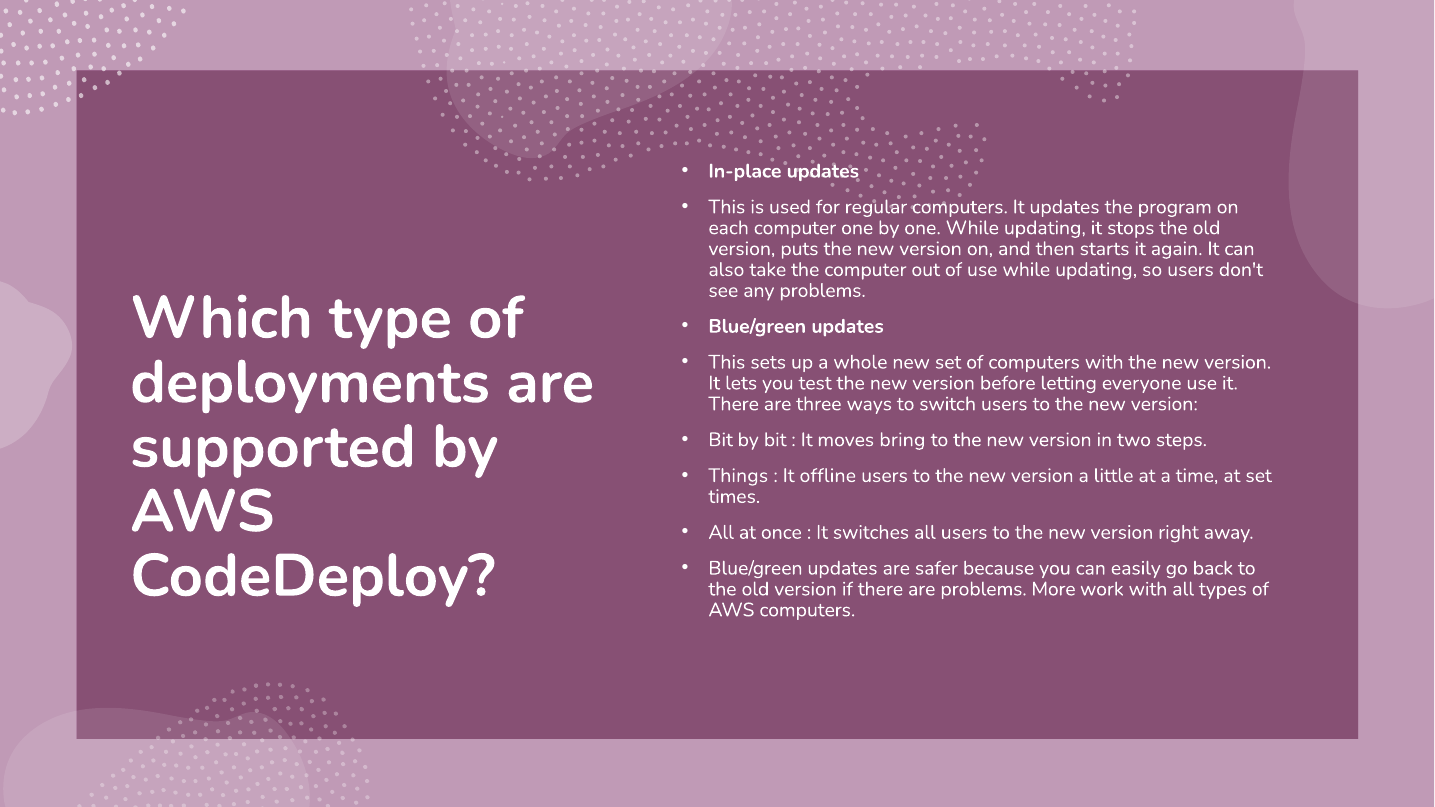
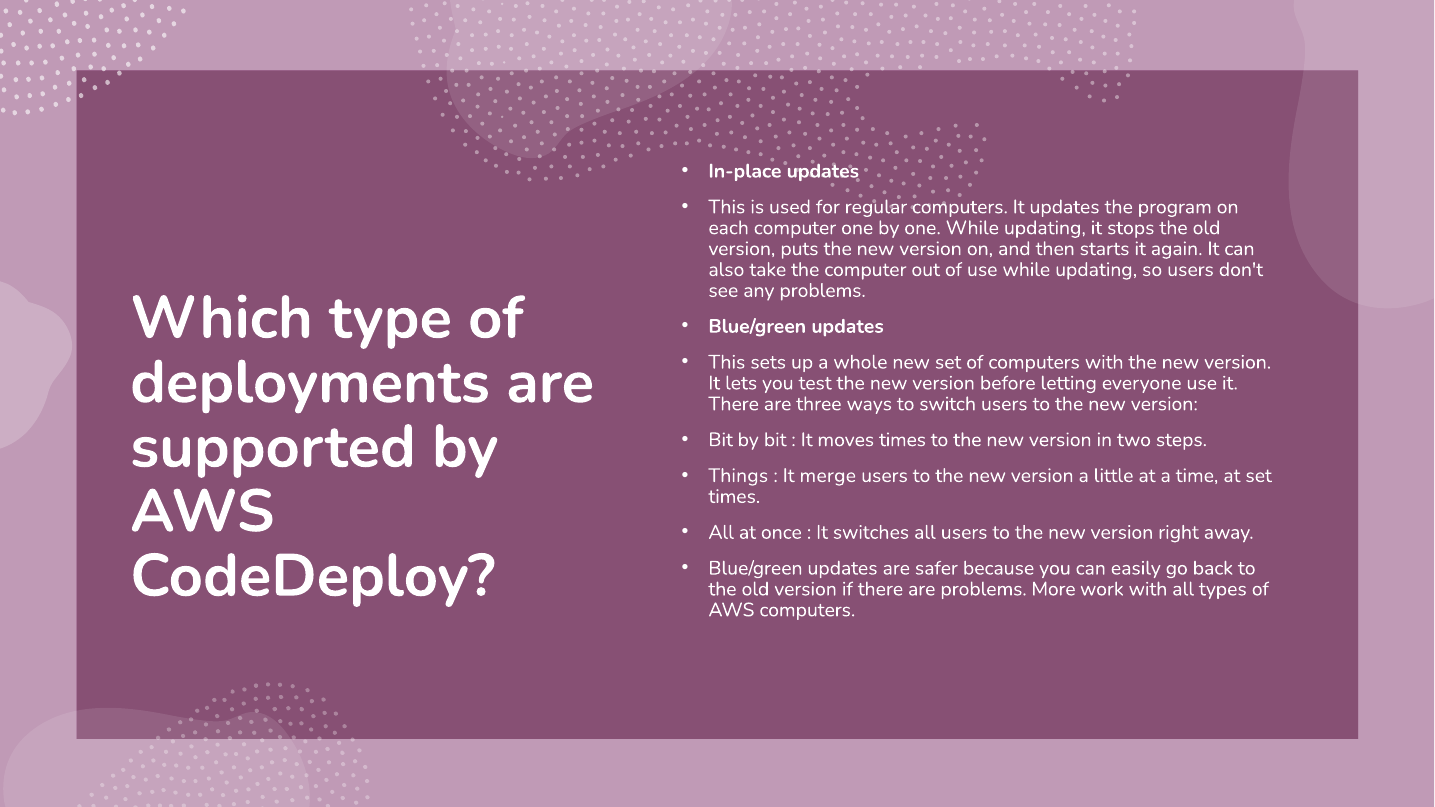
moves bring: bring -> times
offline: offline -> merge
